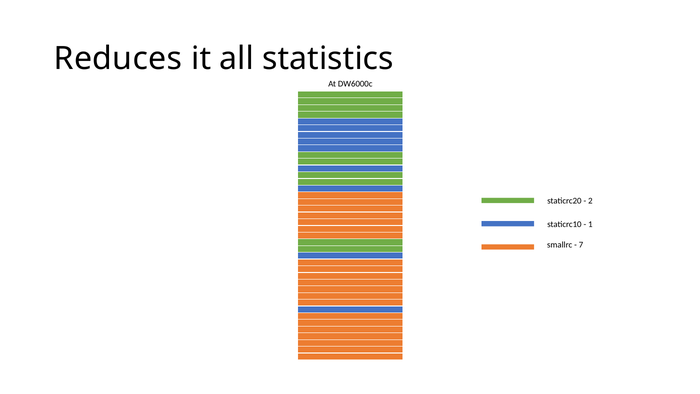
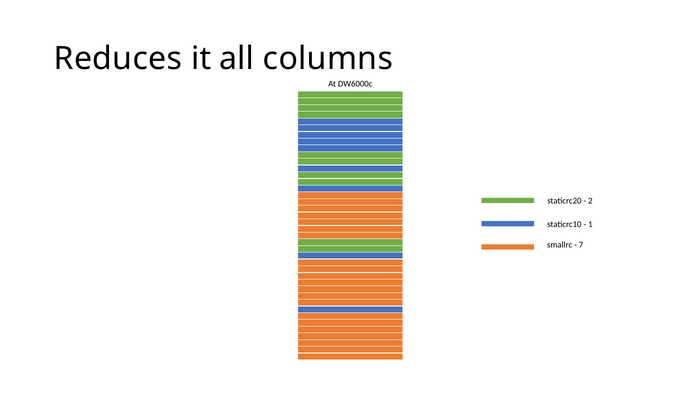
statistics: statistics -> columns
